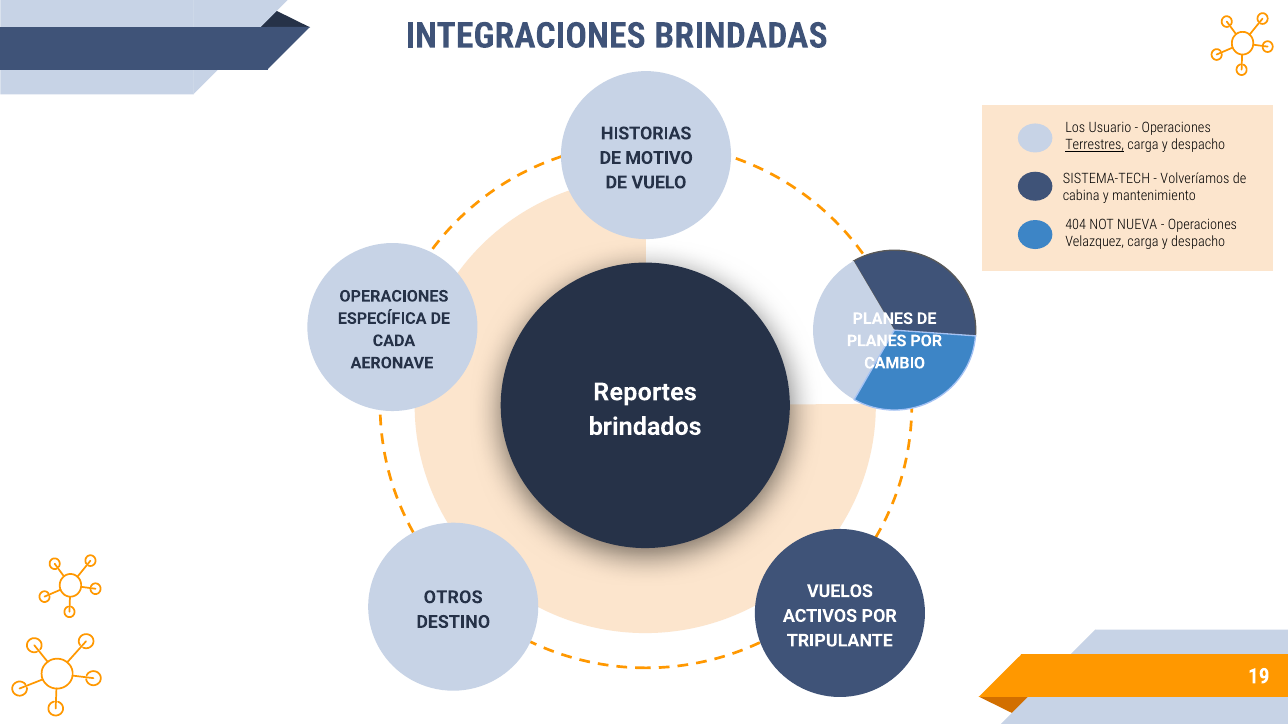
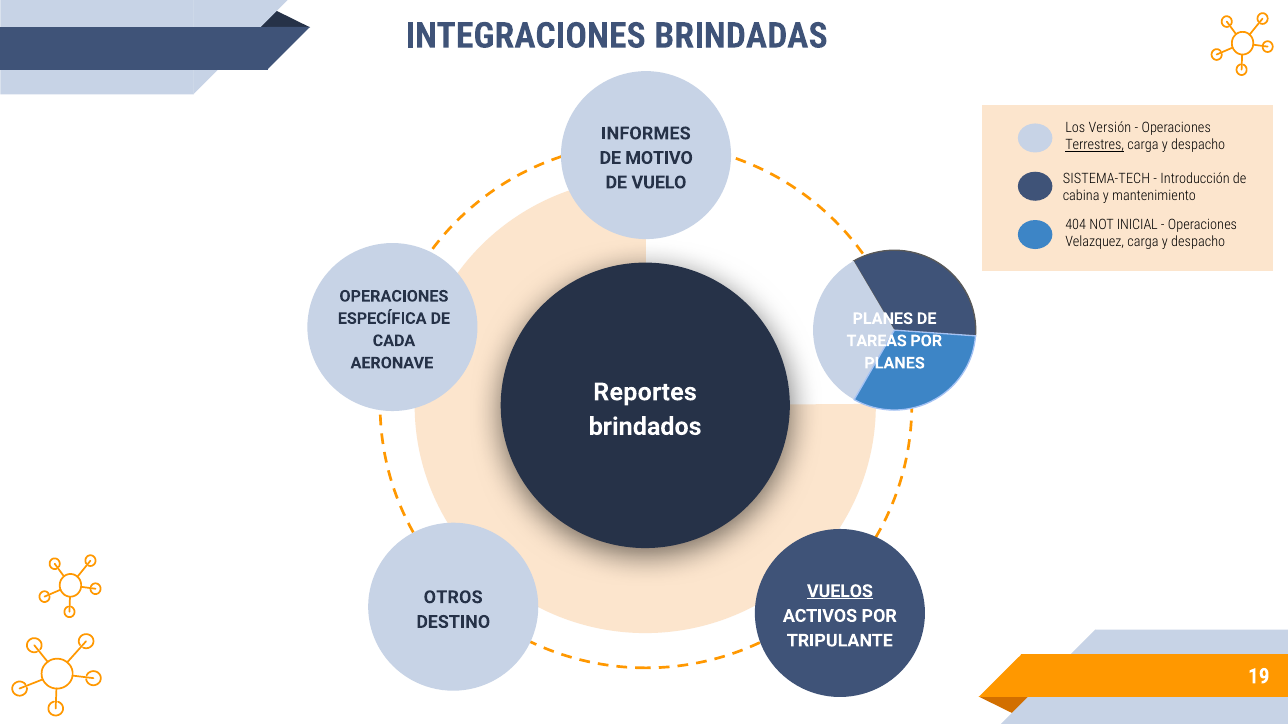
Usuario: Usuario -> Versión
HISTORIAS: HISTORIAS -> INFORMES
Volveríamos: Volveríamos -> Introducción
NUEVA: NUEVA -> INICIAL
PLANES at (877, 341): PLANES -> TAREAS
CAMBIO at (895, 363): CAMBIO -> PLANES
VUELOS underline: none -> present
